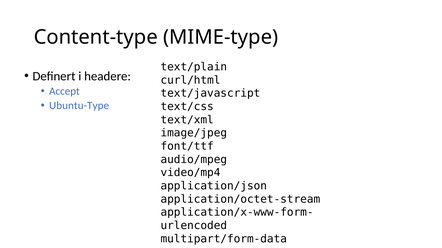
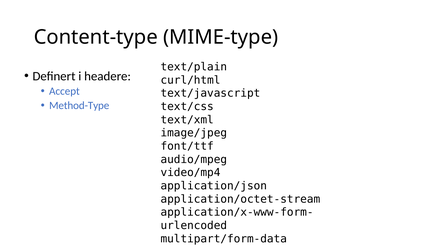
Ubuntu-Type: Ubuntu-Type -> Method-Type
